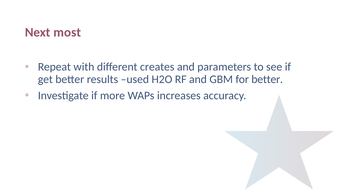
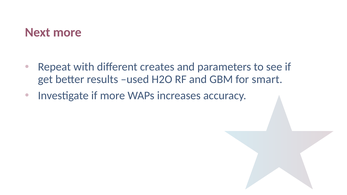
Next most: most -> more
for better: better -> smart
